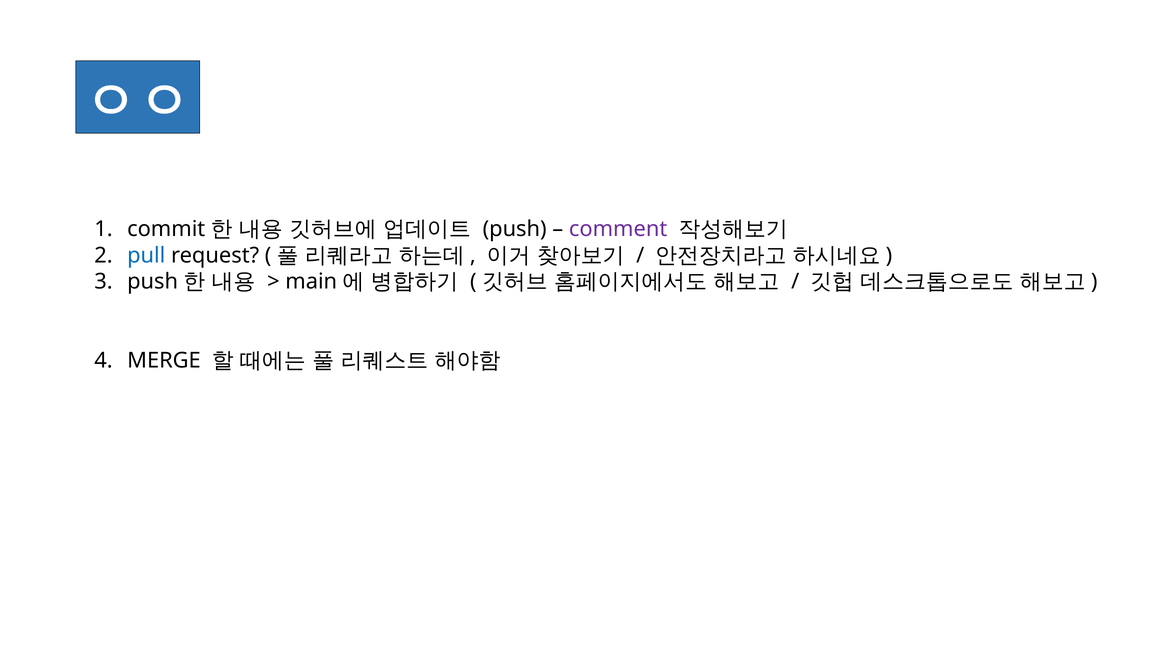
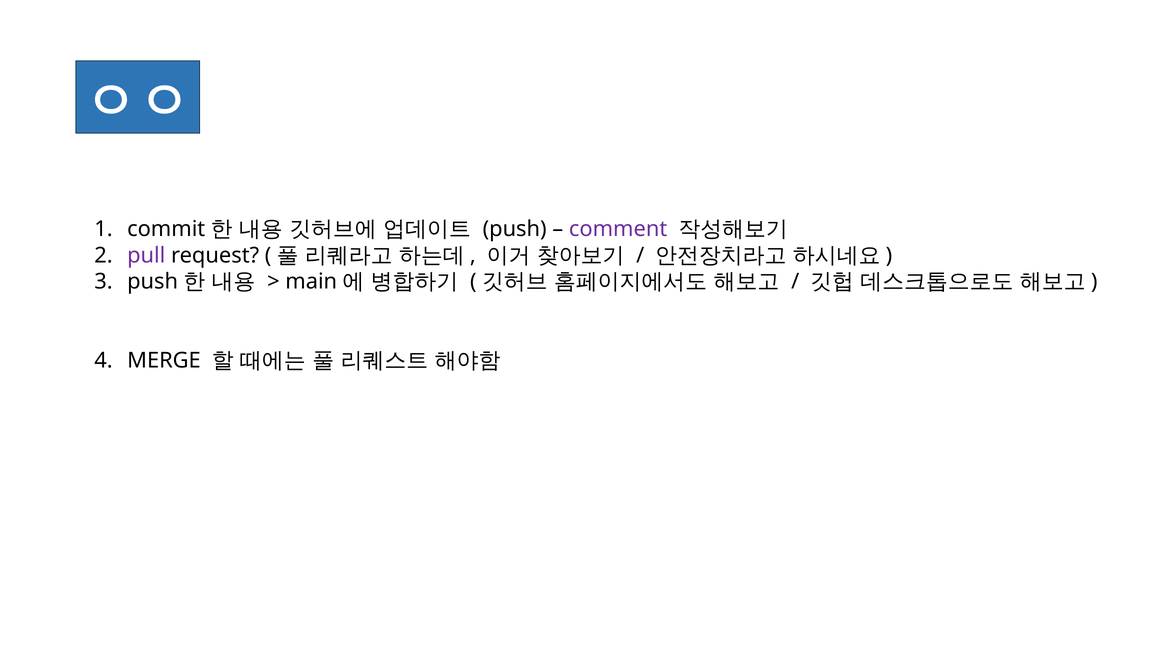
pull colour: blue -> purple
